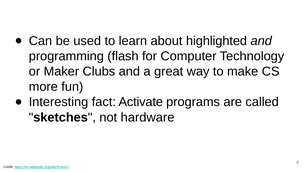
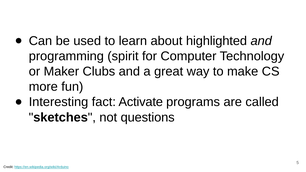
flash: flash -> spirit
hardware: hardware -> questions
